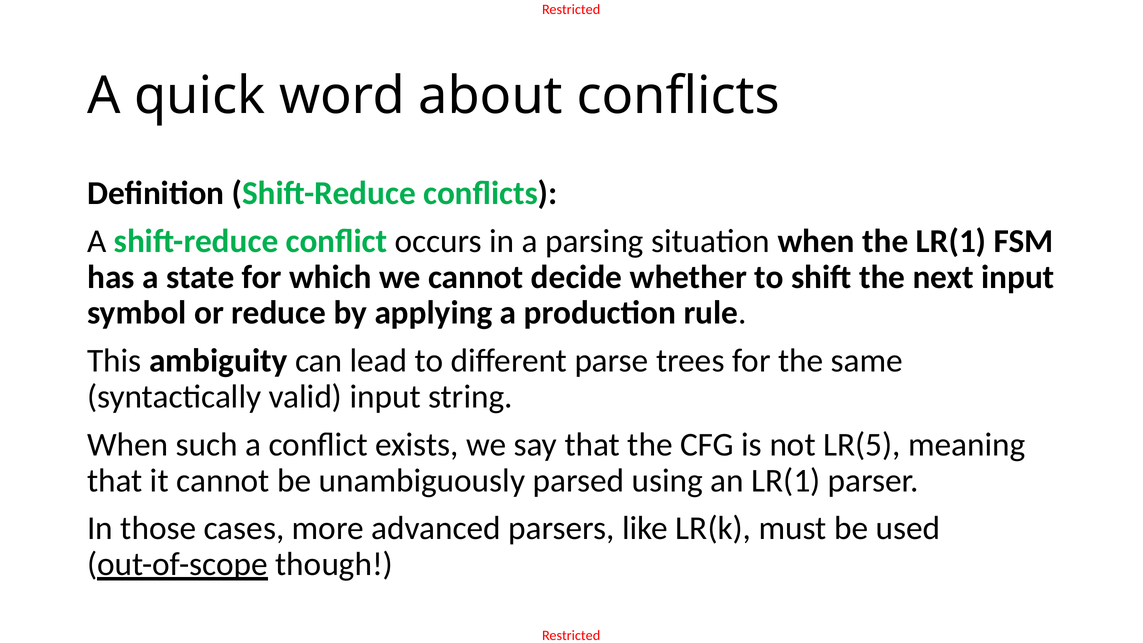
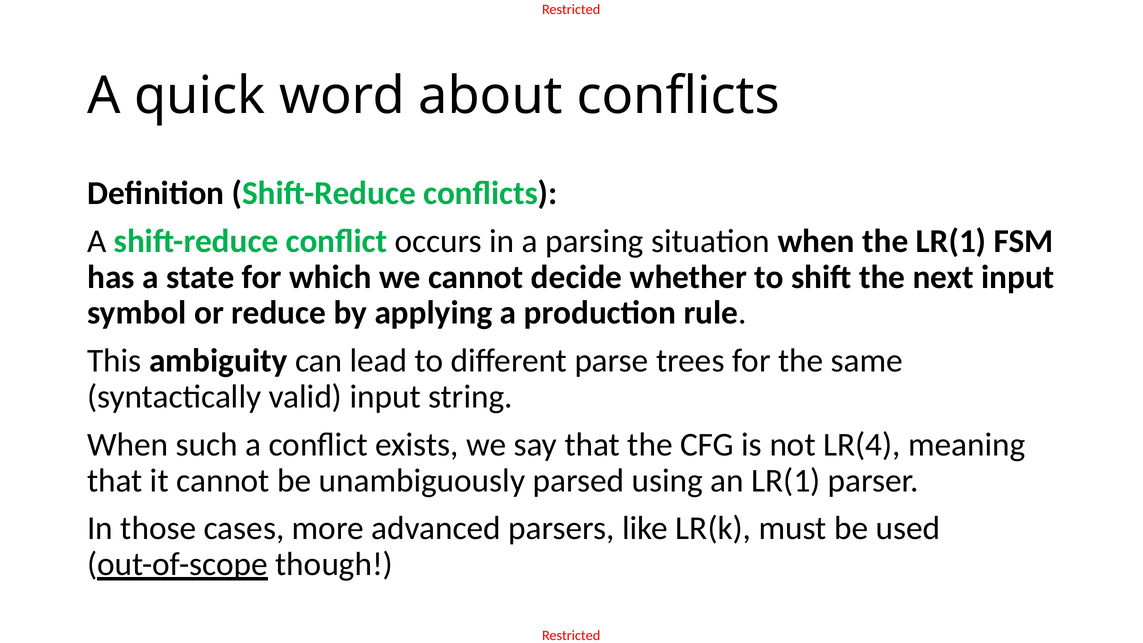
LR(5: LR(5 -> LR(4
